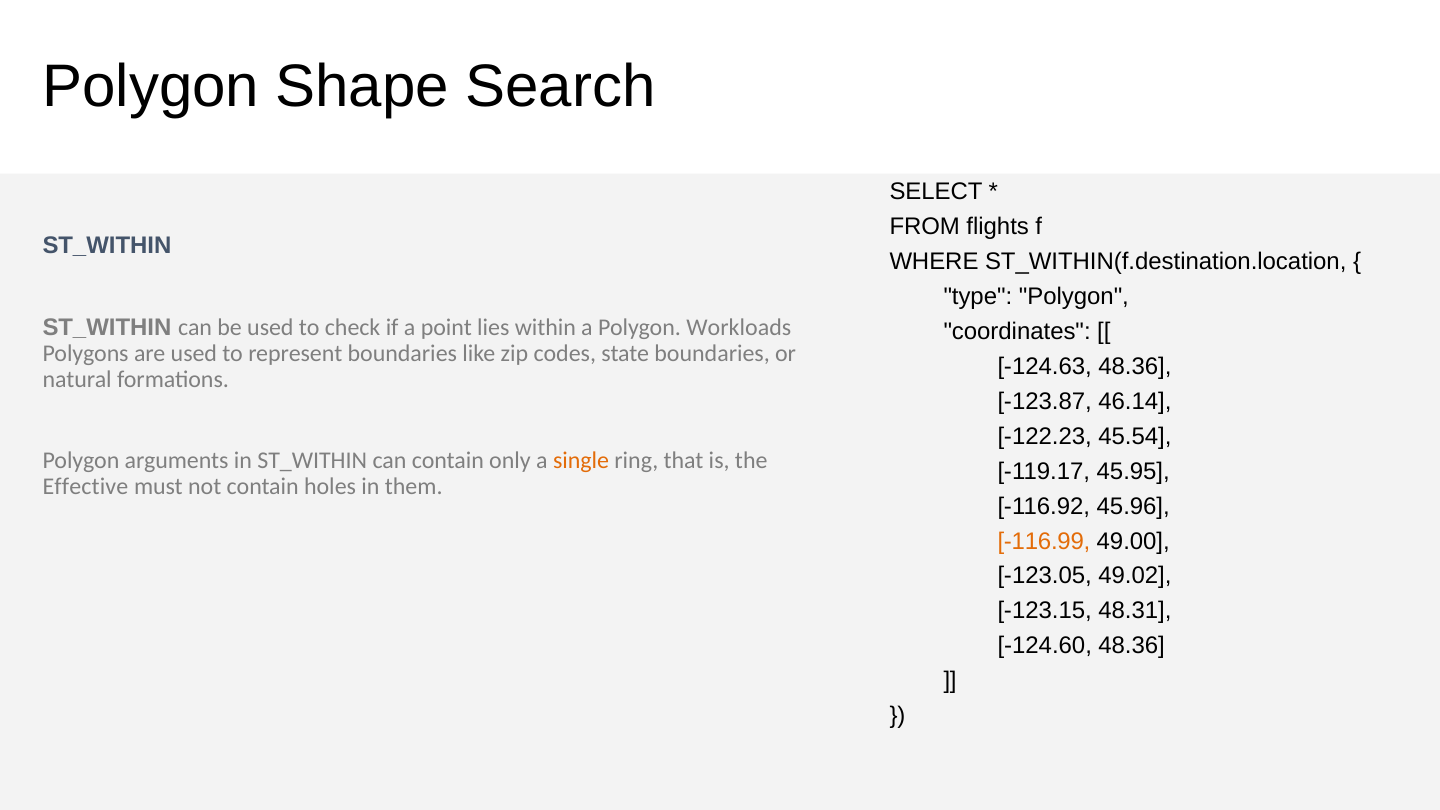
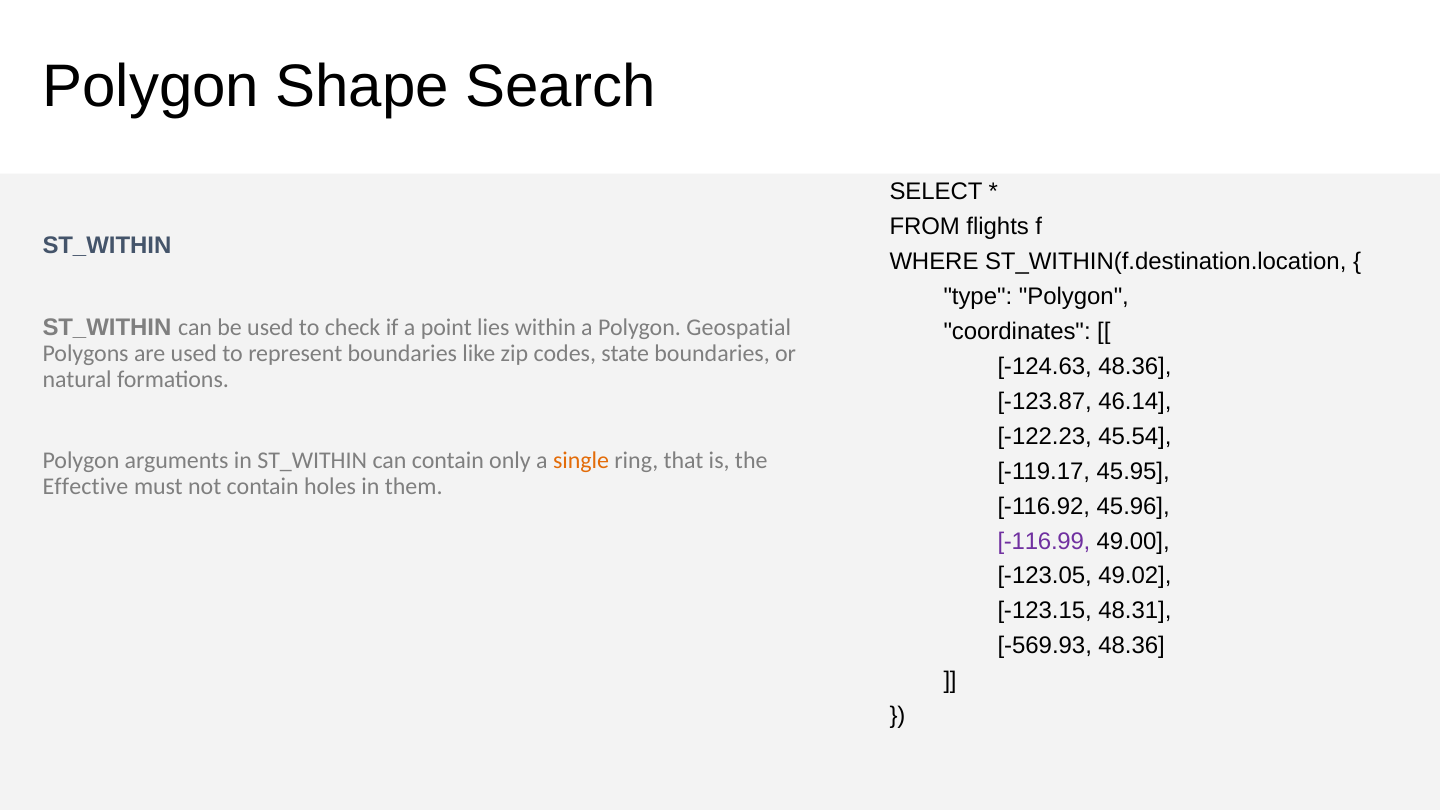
Workloads: Workloads -> Geospatial
-116.99 colour: orange -> purple
-124.60: -124.60 -> -569.93
